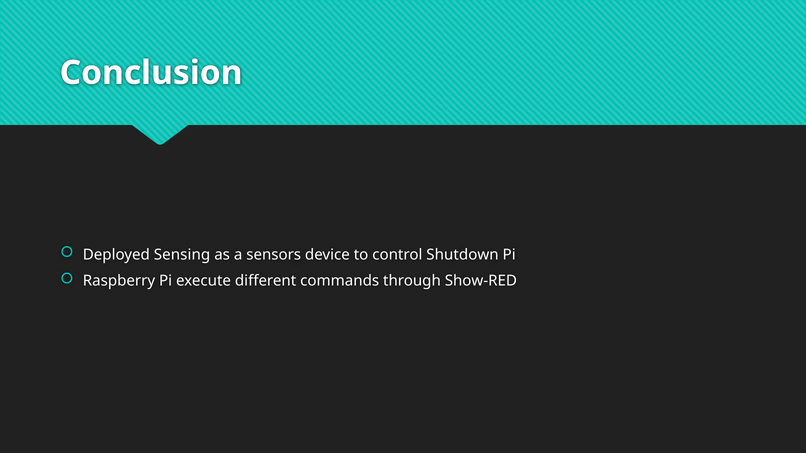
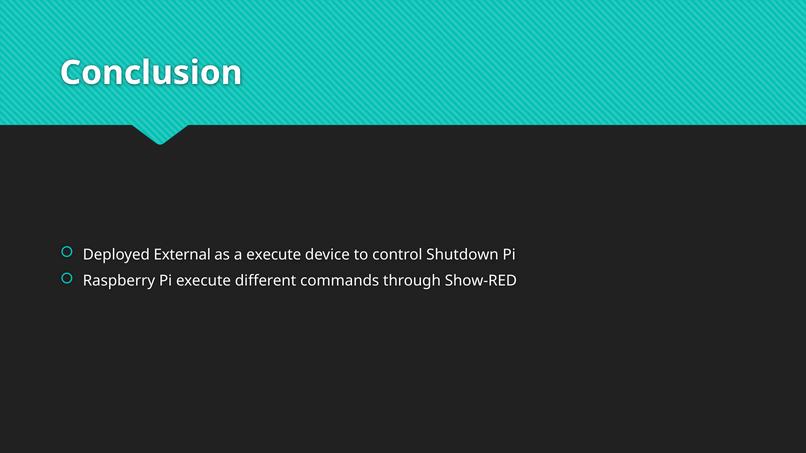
Sensing: Sensing -> External
a sensors: sensors -> execute
